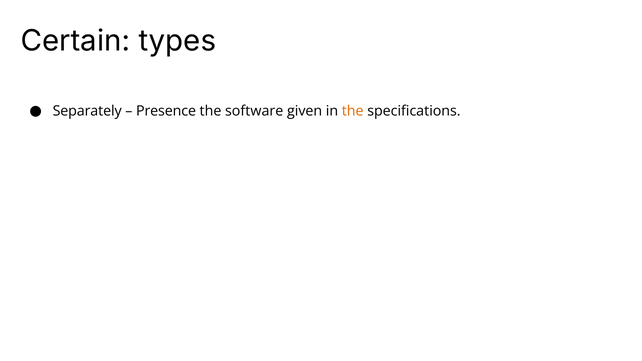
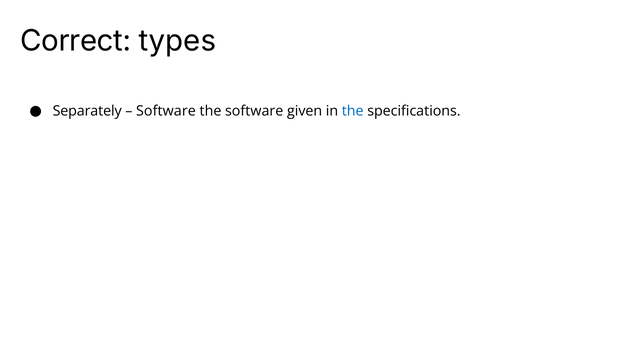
Certain: Certain -> Correct
Presence at (166, 111): Presence -> Software
the at (353, 111) colour: orange -> blue
